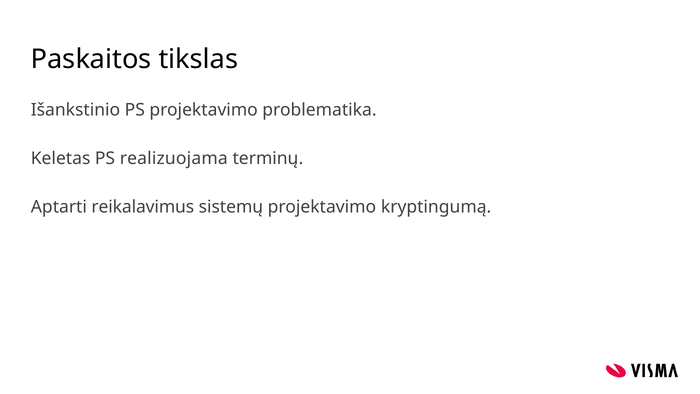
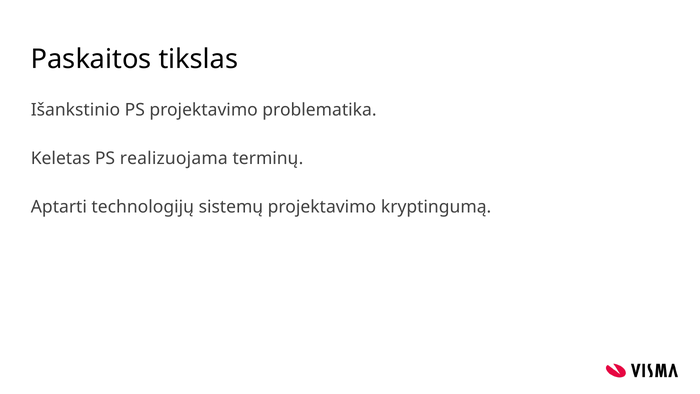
reikalavimus: reikalavimus -> technologijų
